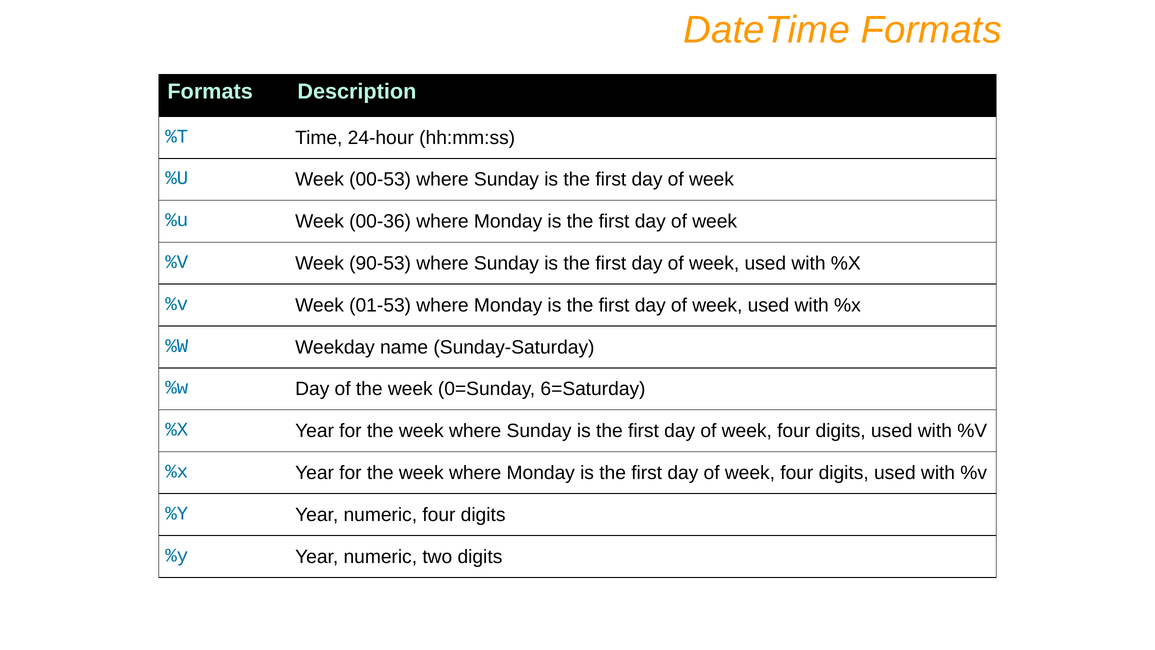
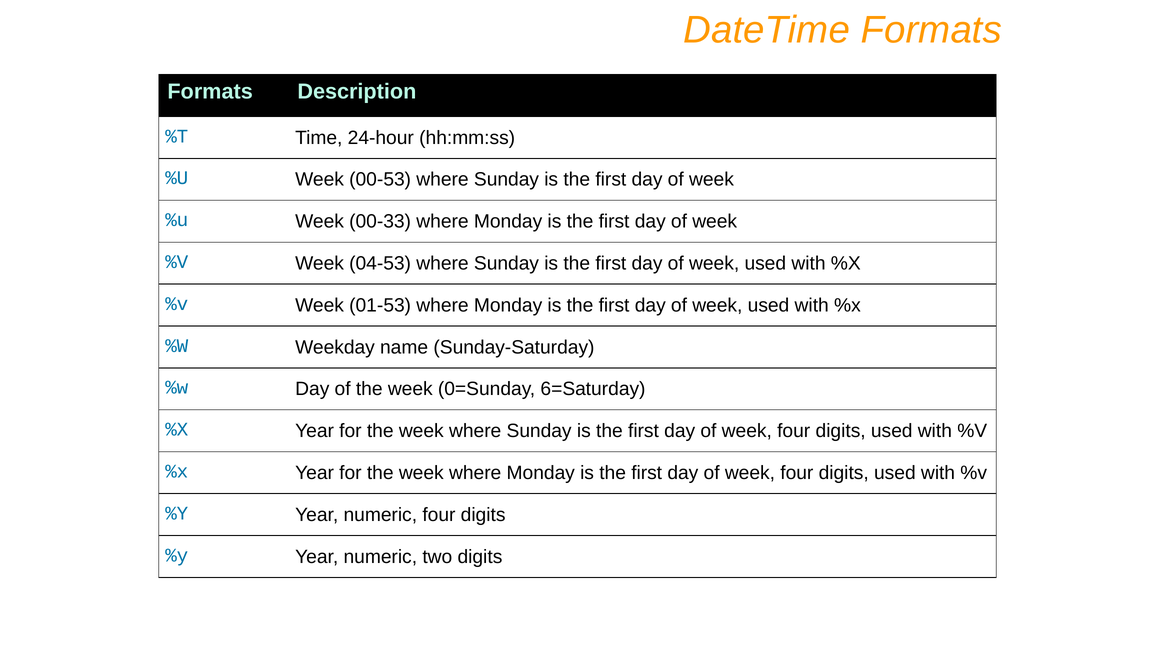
00-36: 00-36 -> 00-33
90-53: 90-53 -> 04-53
